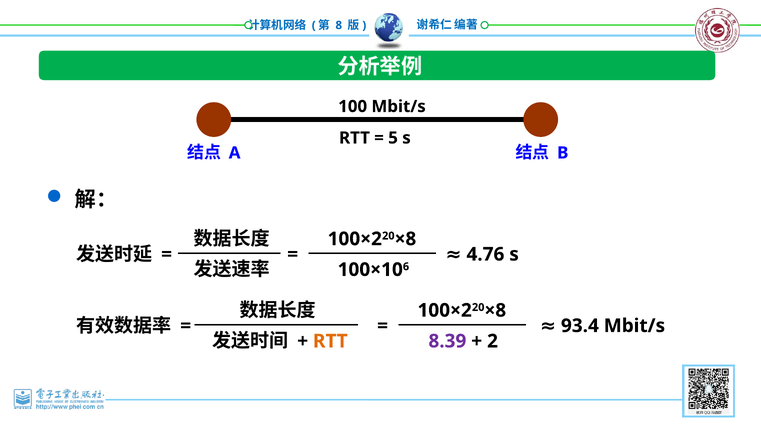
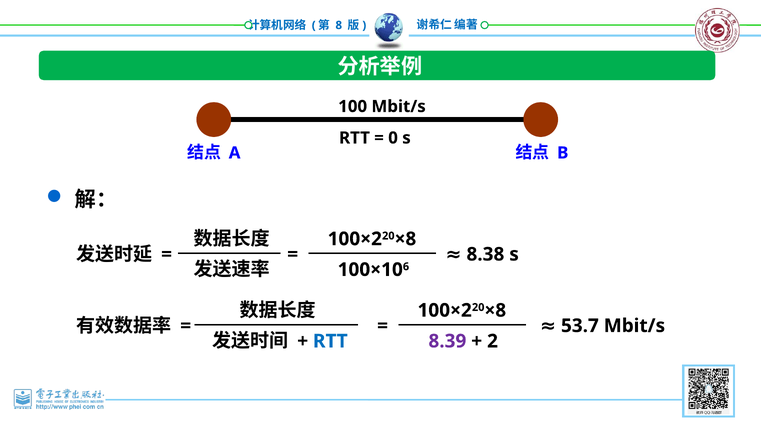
5: 5 -> 0
4.76: 4.76 -> 8.38
93.4: 93.4 -> 53.7
RTT at (330, 341) colour: orange -> blue
